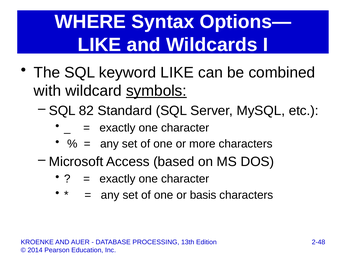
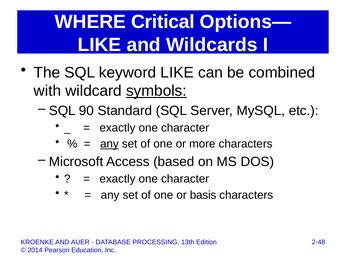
Syntax: Syntax -> Critical
82: 82 -> 90
any at (109, 144) underline: none -> present
